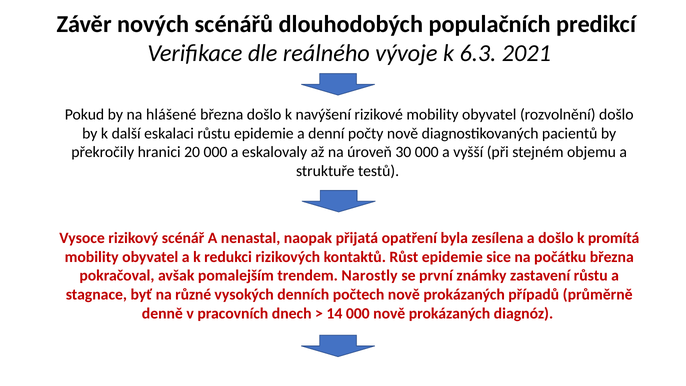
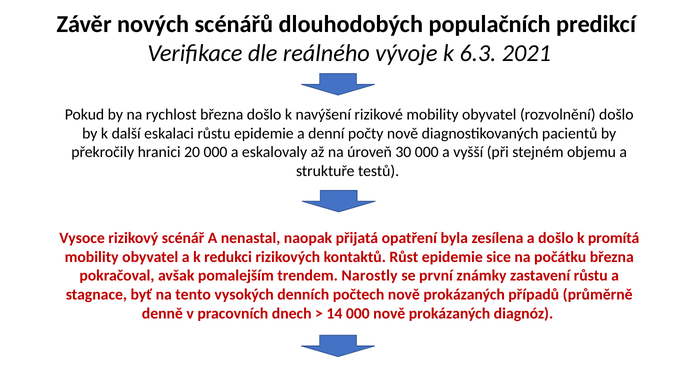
hlášené: hlášené -> rychlost
různé: různé -> tento
